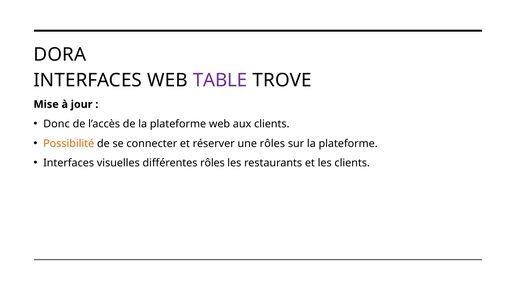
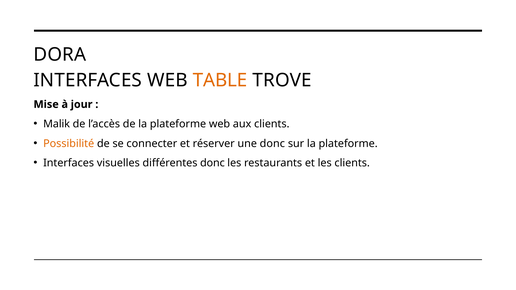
TABLE colour: purple -> orange
Donc: Donc -> Malik
une rôles: rôles -> donc
différentes rôles: rôles -> donc
